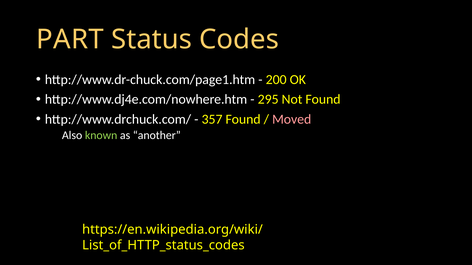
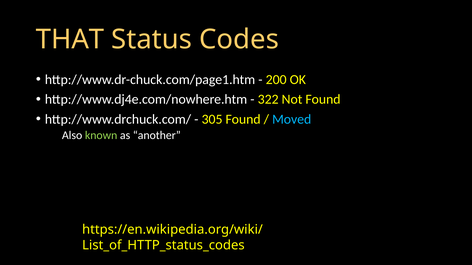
PART: PART -> THAT
295: 295 -> 322
357: 357 -> 305
Moved colour: pink -> light blue
